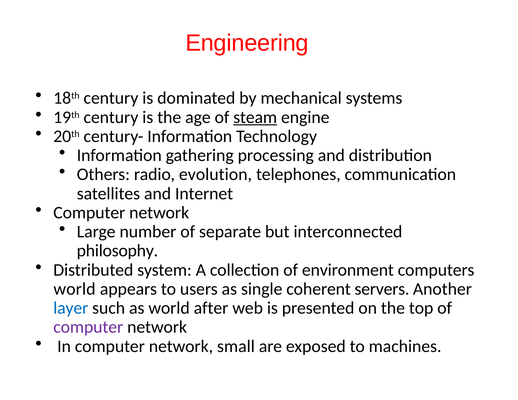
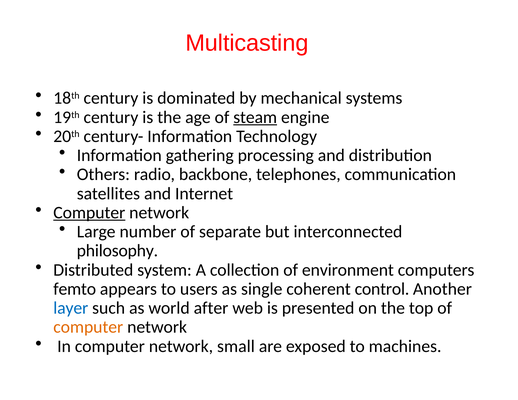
Engineering: Engineering -> Multicasting
evolution: evolution -> backbone
Computer at (89, 213) underline: none -> present
world at (75, 289): world -> femto
servers: servers -> control
computer at (88, 327) colour: purple -> orange
